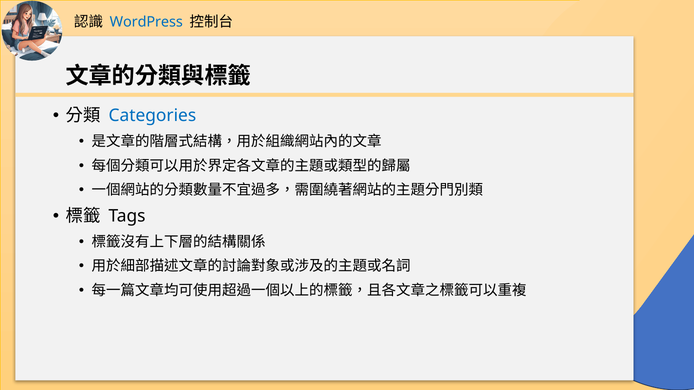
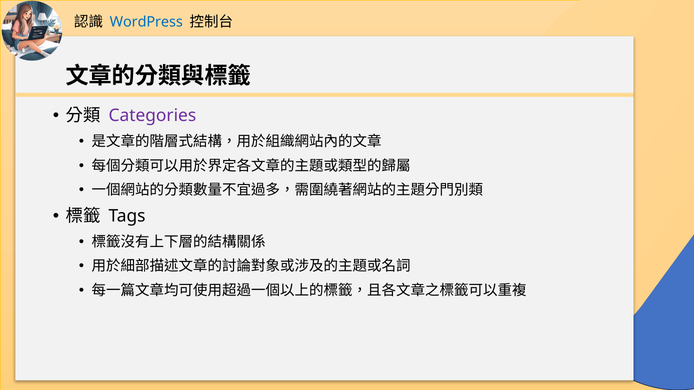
Categories colour: blue -> purple
